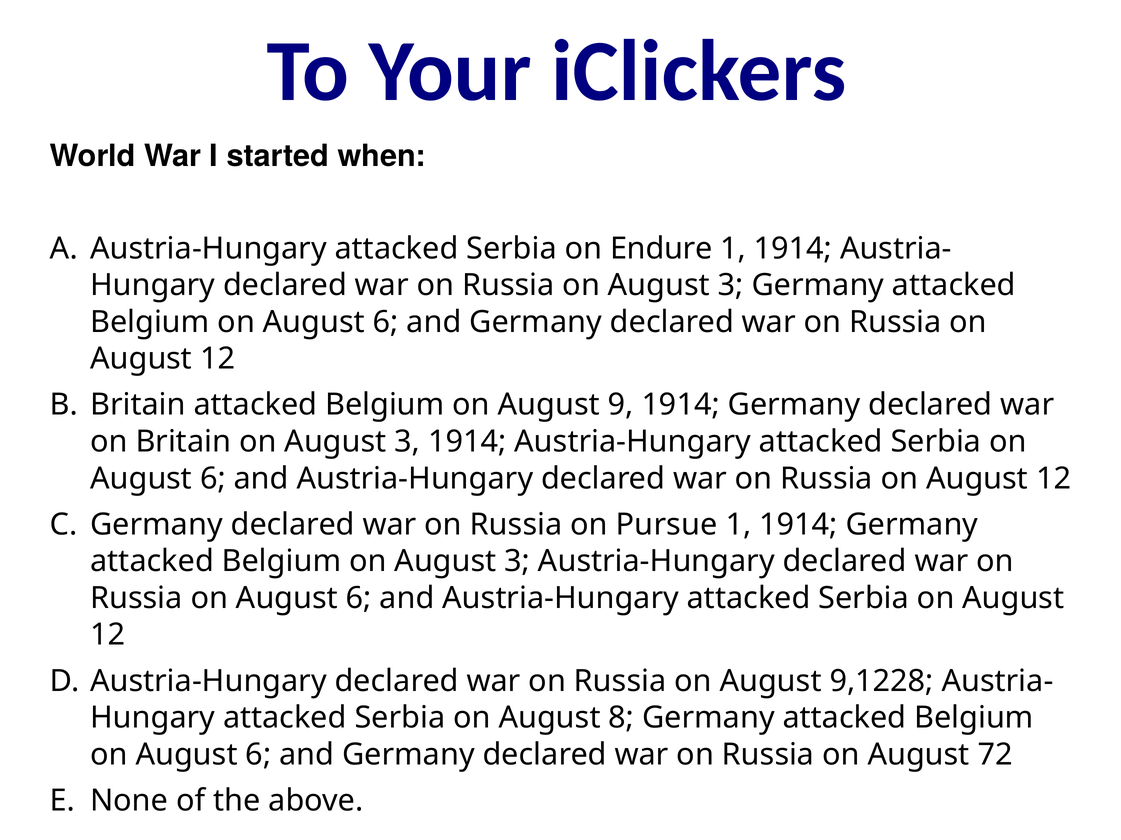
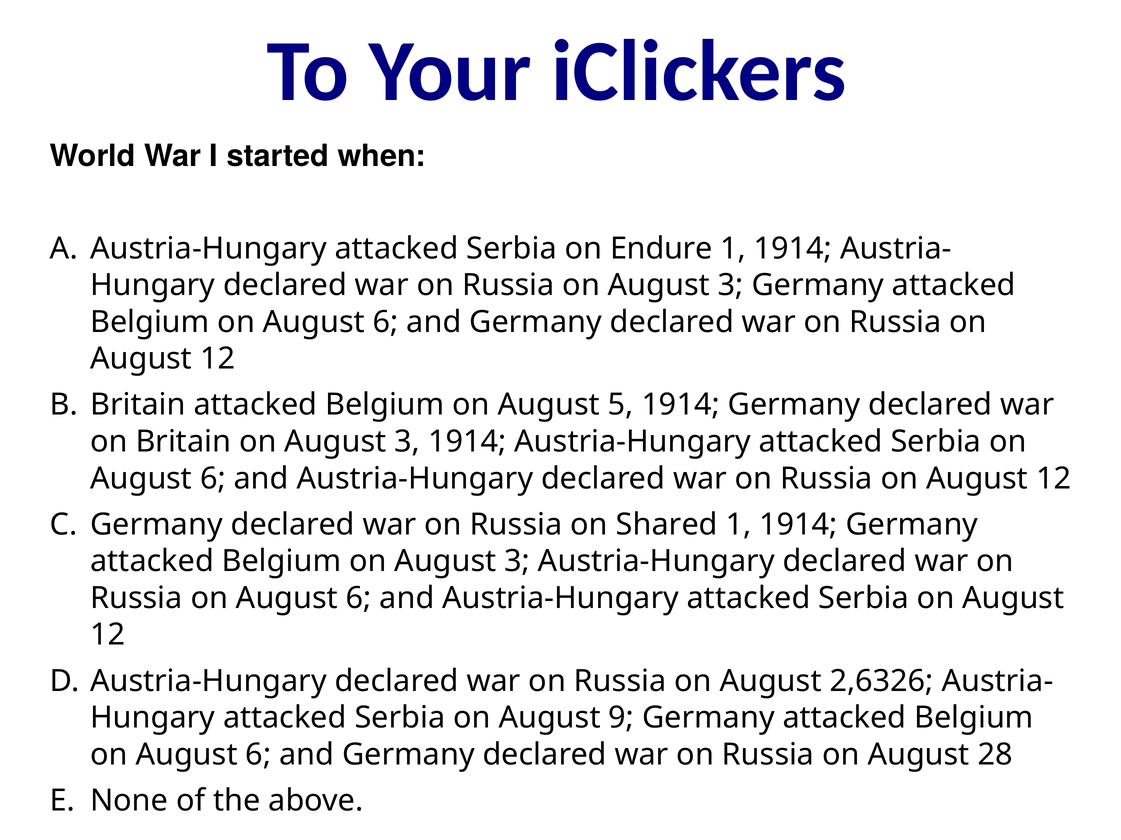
9: 9 -> 5
Pursue: Pursue -> Shared
9,1228: 9,1228 -> 2,6326
8: 8 -> 9
72: 72 -> 28
